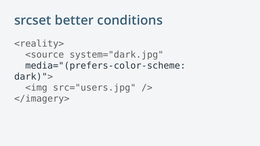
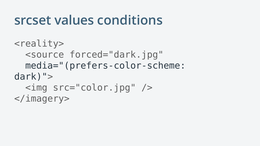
better: better -> values
system="dark.jpg: system="dark.jpg -> forced="dark.jpg
src="users.jpg: src="users.jpg -> src="color.jpg
